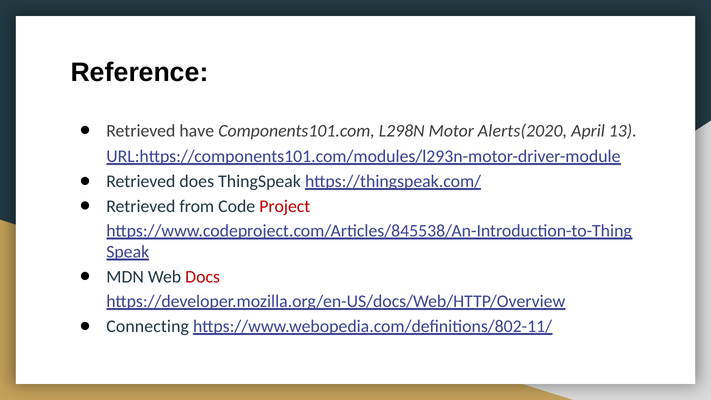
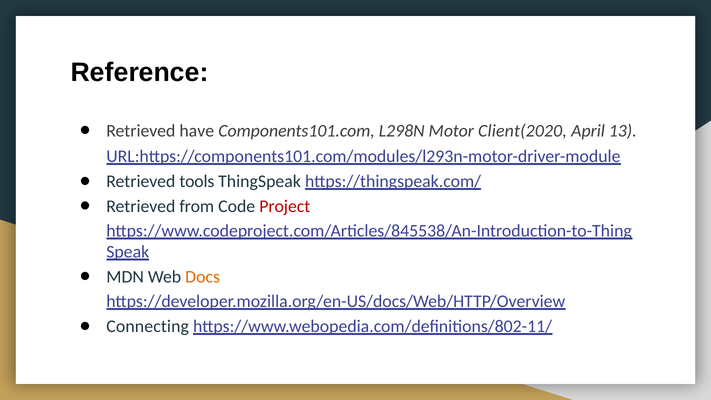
Alerts(2020: Alerts(2020 -> Client(2020
does: does -> tools
Docs colour: red -> orange
